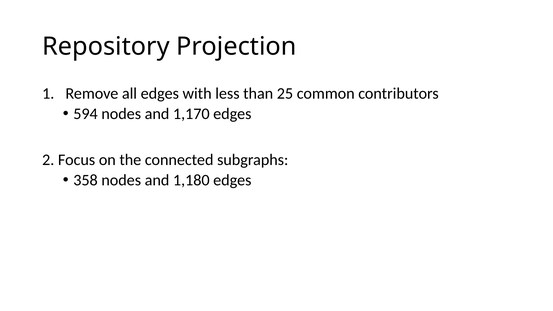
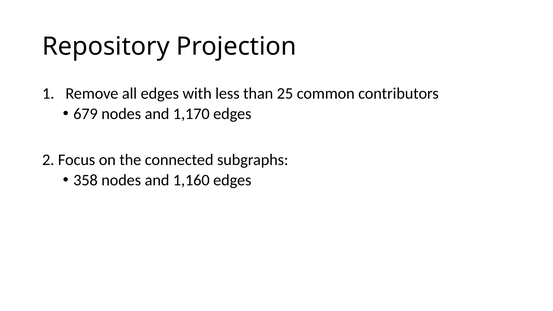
594: 594 -> 679
1,180: 1,180 -> 1,160
